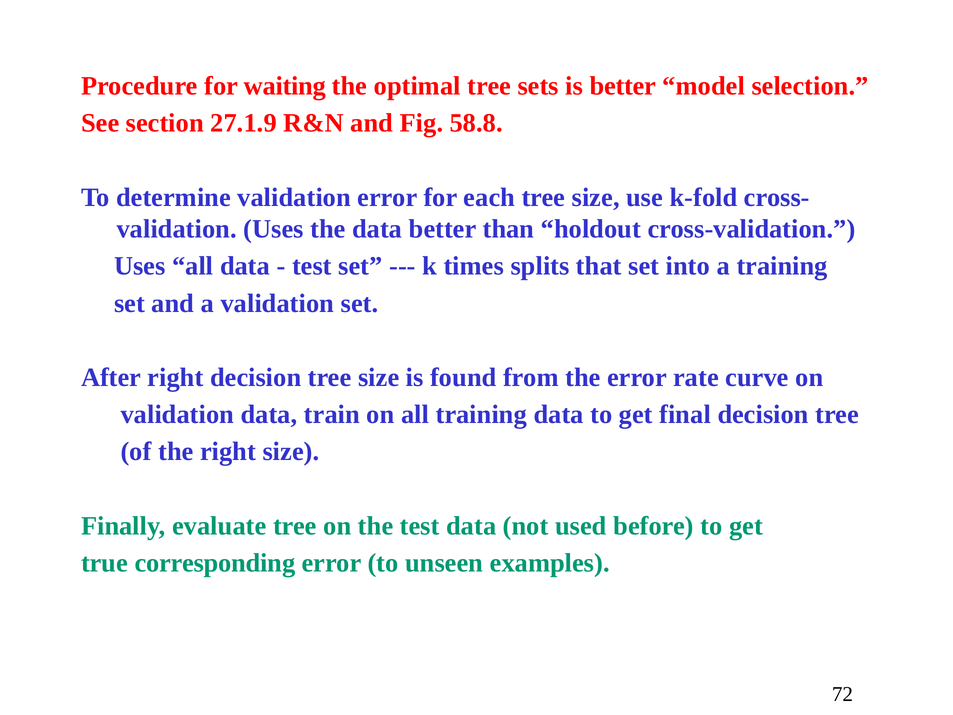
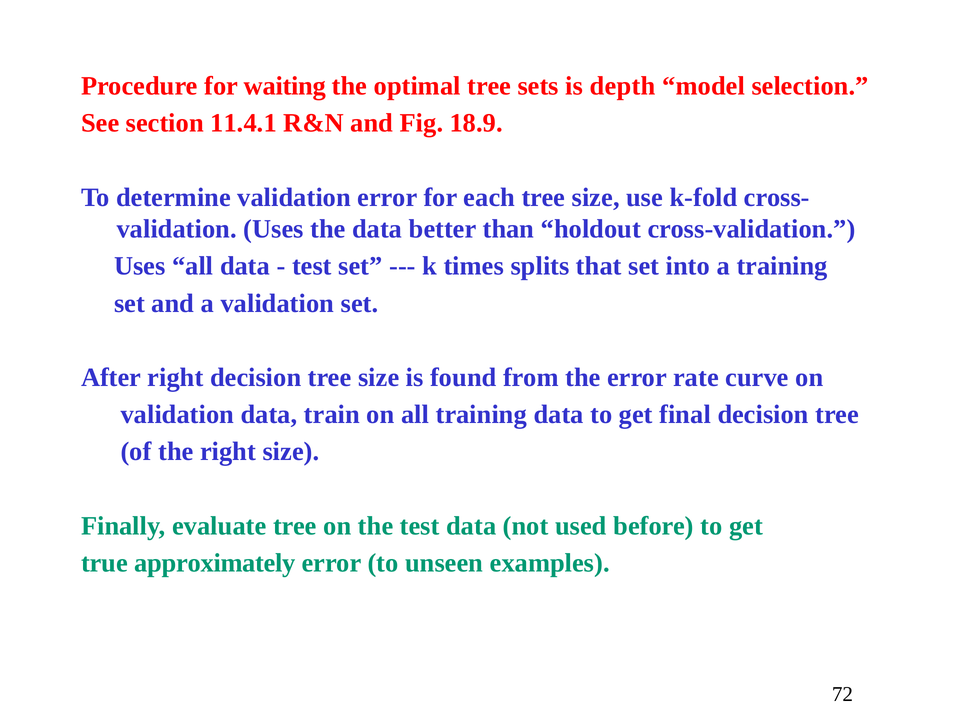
is better: better -> depth
27.1.9: 27.1.9 -> 11.4.1
58.8: 58.8 -> 18.9
corresponding: corresponding -> approximately
